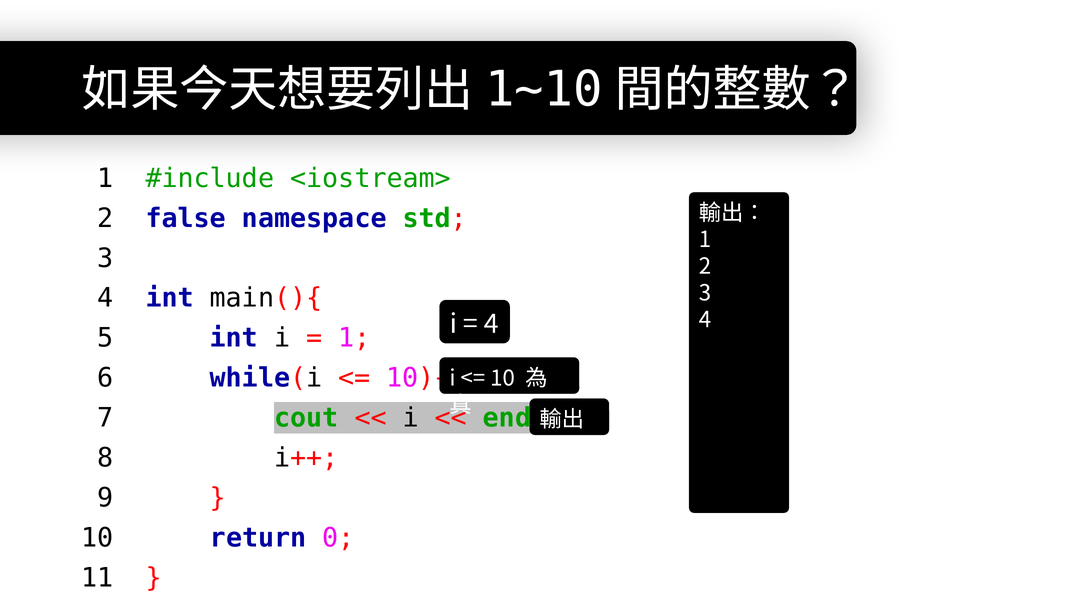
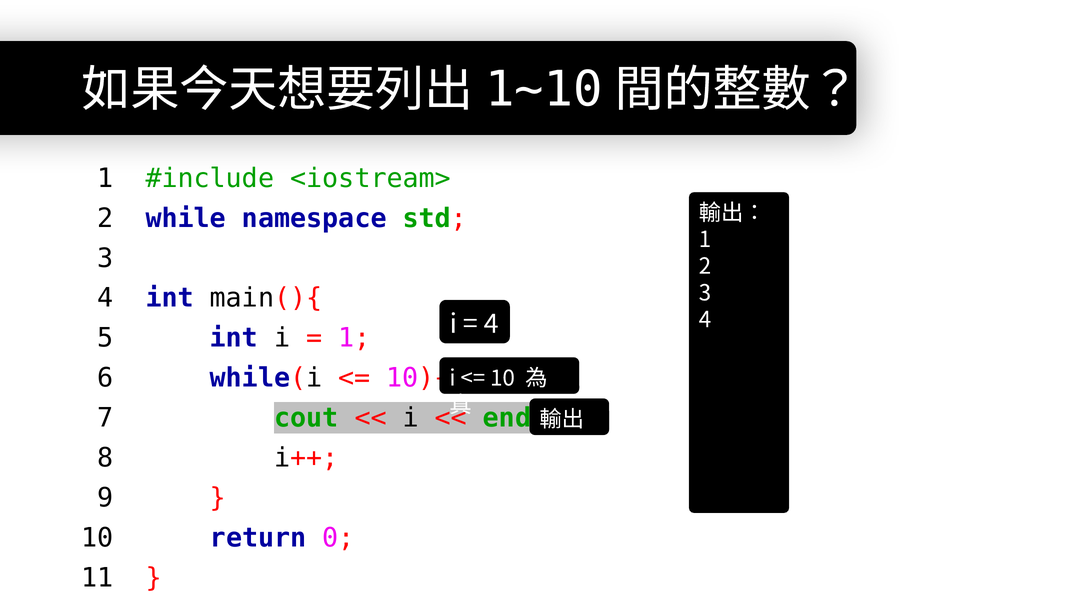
false: false -> while
